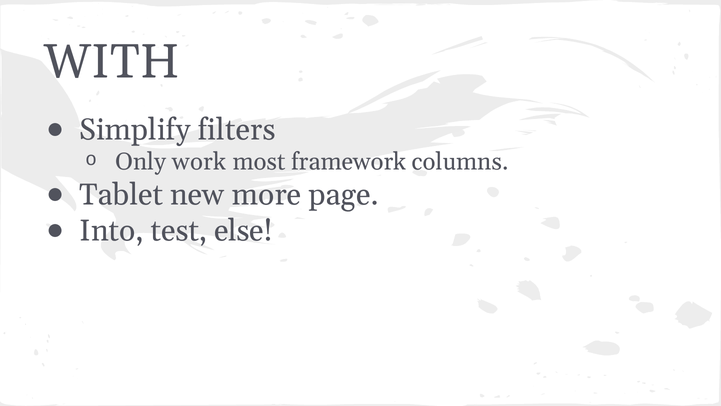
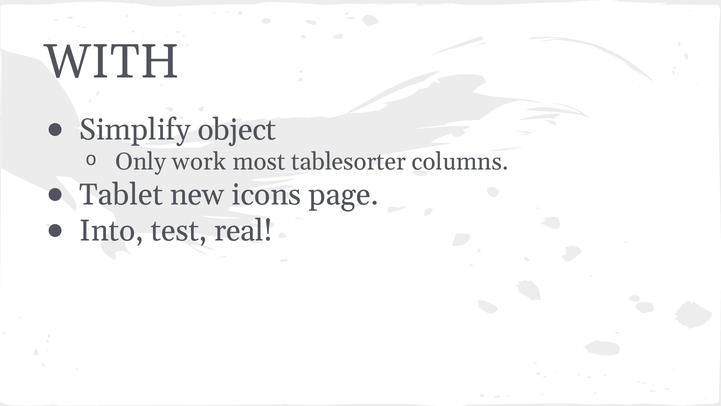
filters: filters -> object
framework: framework -> tablesorter
more: more -> icons
else: else -> real
